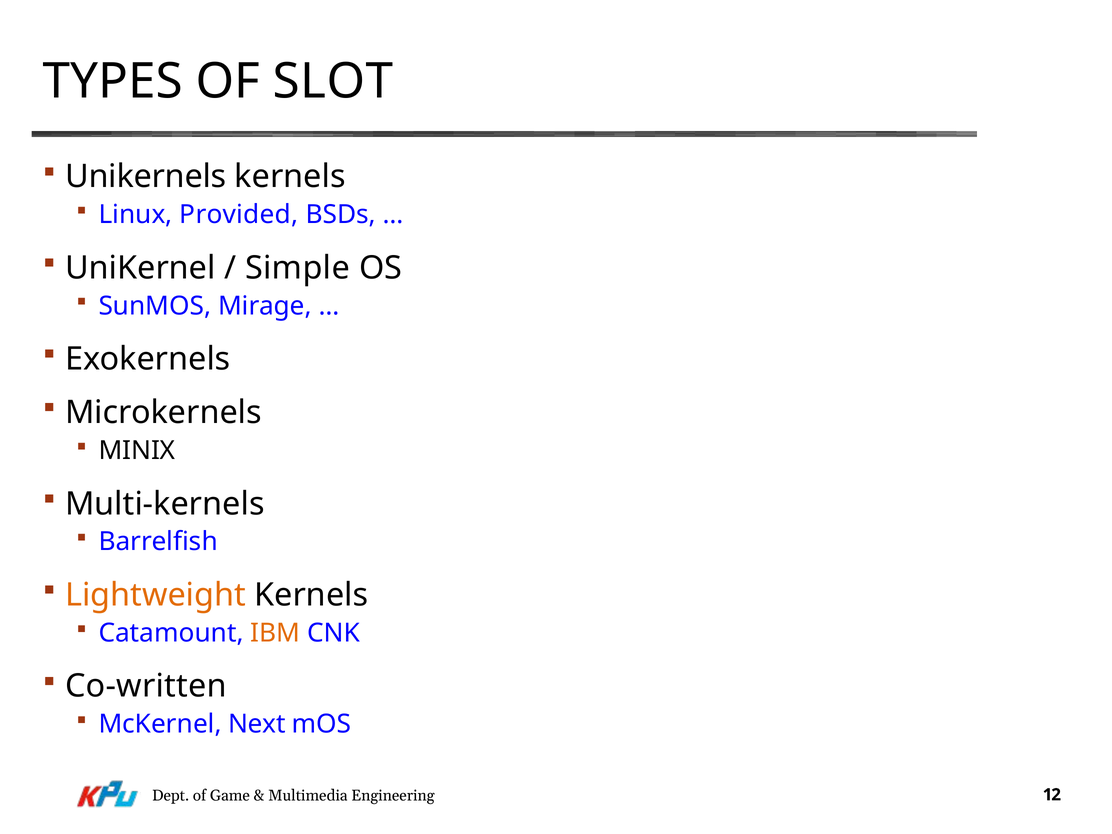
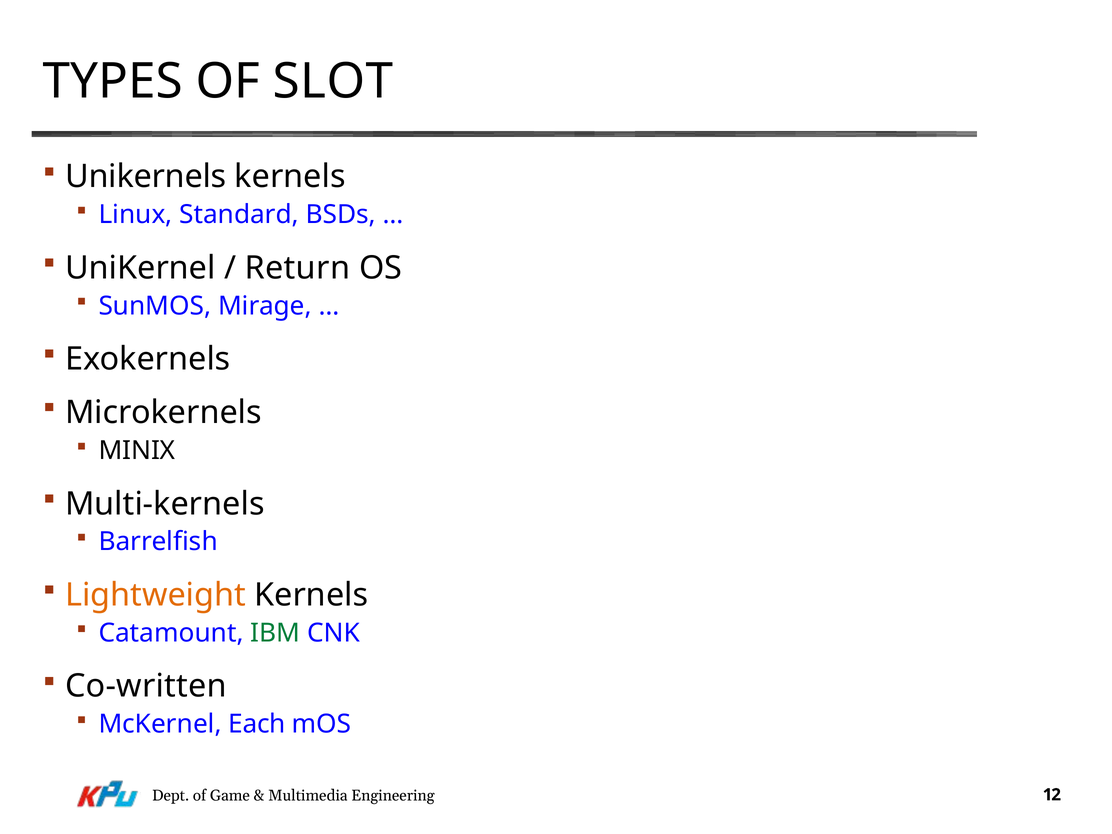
Provided: Provided -> Standard
Simple: Simple -> Return
IBM colour: orange -> green
Next: Next -> Each
